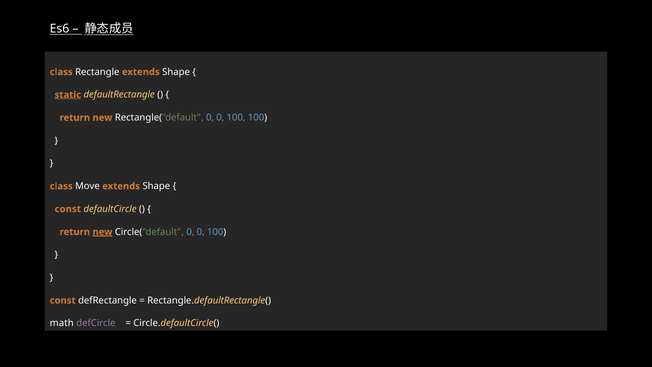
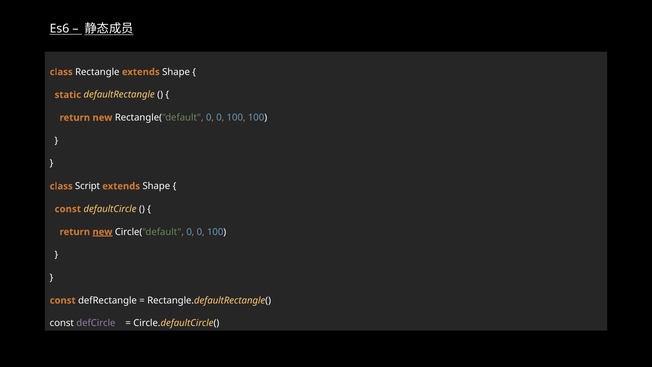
static underline: present -> none
Move: Move -> Script
math at (62, 323): math -> const
